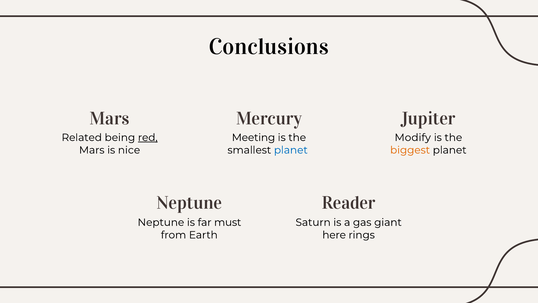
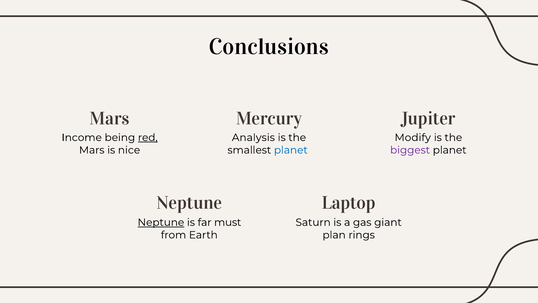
Related: Related -> Income
Meeting: Meeting -> Analysis
biggest colour: orange -> purple
Reader: Reader -> Laptop
Neptune at (161, 222) underline: none -> present
here: here -> plan
